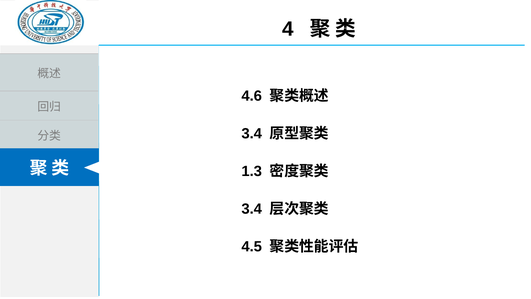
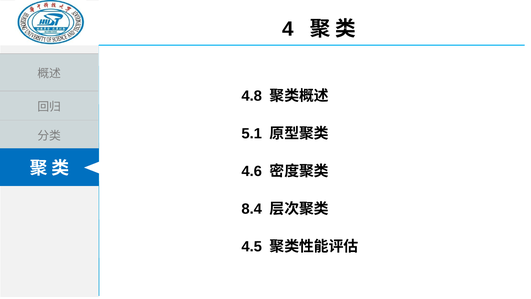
4.6: 4.6 -> 4.8
3.4 at (252, 134): 3.4 -> 5.1
1.3: 1.3 -> 4.6
3.4 at (252, 209): 3.4 -> 8.4
